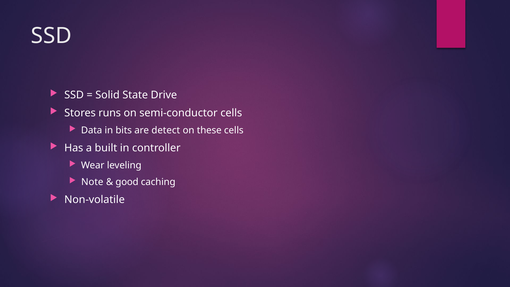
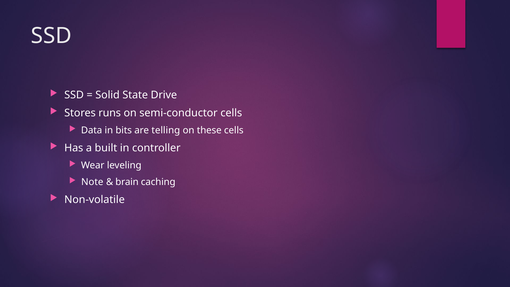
detect: detect -> telling
good: good -> brain
